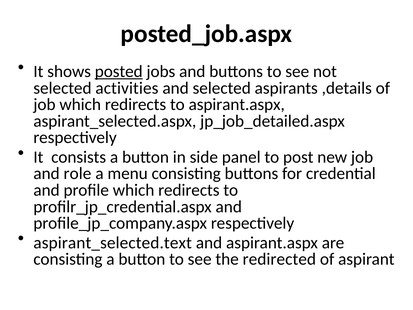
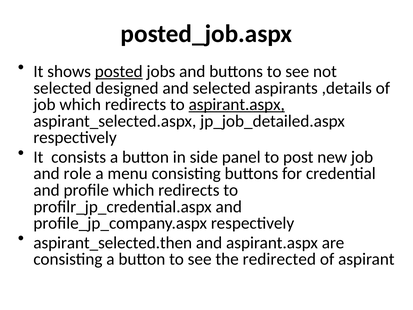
activities: activities -> designed
aspirant.aspx at (237, 104) underline: none -> present
aspirant_selected.text: aspirant_selected.text -> aspirant_selected.then
